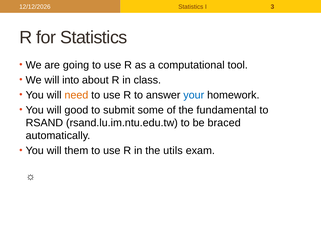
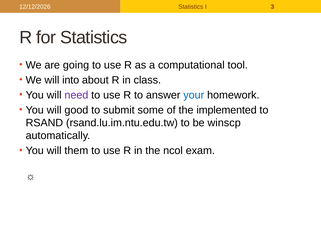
need colour: orange -> purple
fundamental: fundamental -> implemented
braced: braced -> winscp
utils: utils -> ncol
